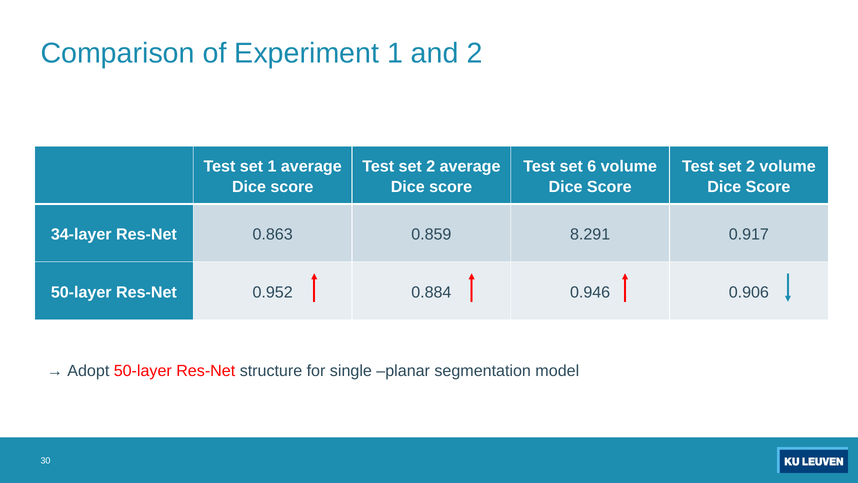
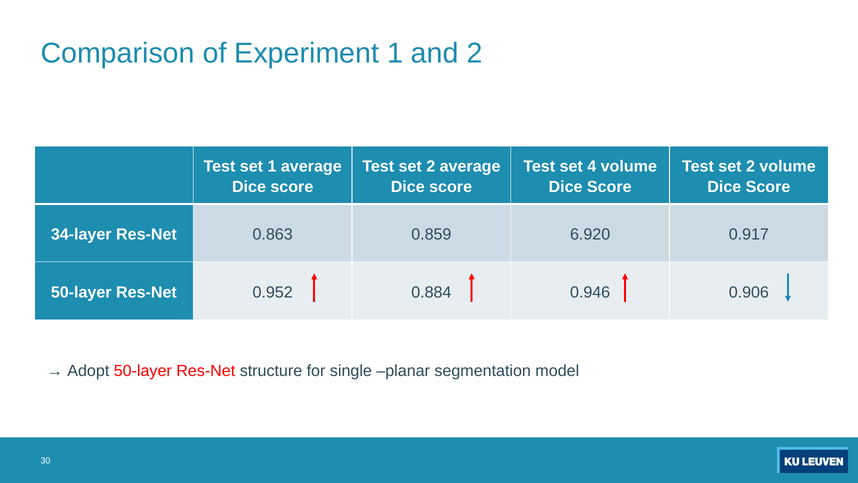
6: 6 -> 4
8.291: 8.291 -> 6.920
